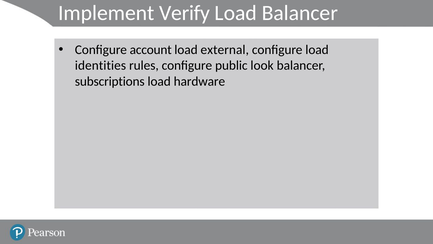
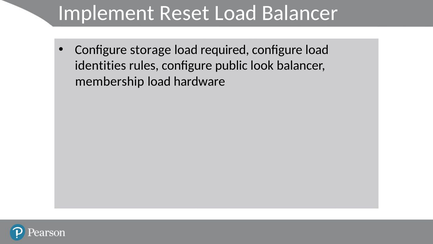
Verify: Verify -> Reset
account: account -> storage
external: external -> required
subscriptions: subscriptions -> membership
